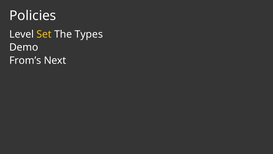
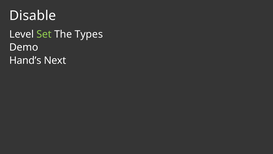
Policies: Policies -> Disable
Set colour: yellow -> light green
From’s: From’s -> Hand’s
